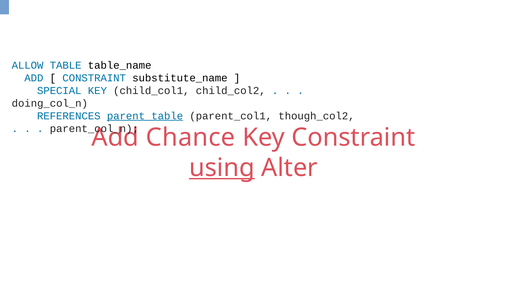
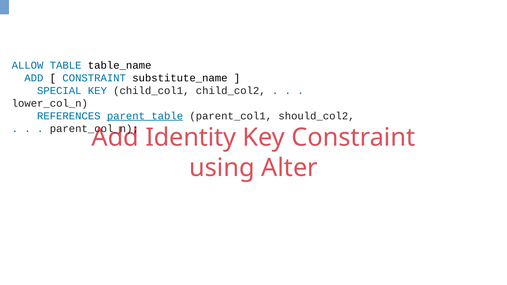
doing_col_n: doing_col_n -> lower_col_n
though_col2: though_col2 -> should_col2
Chance: Chance -> Identity
using underline: present -> none
